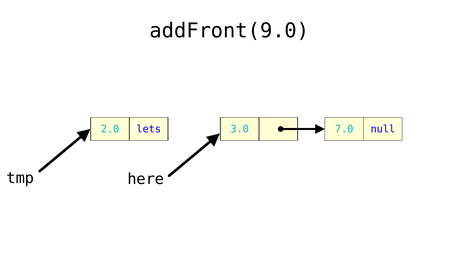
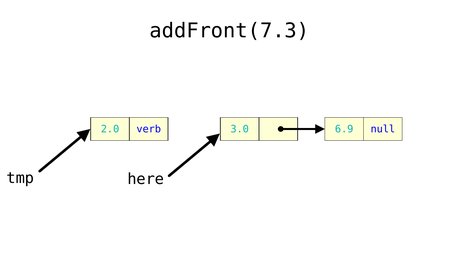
addFront(9.0: addFront(9.0 -> addFront(7.3
lets: lets -> verb
7.0: 7.0 -> 6.9
